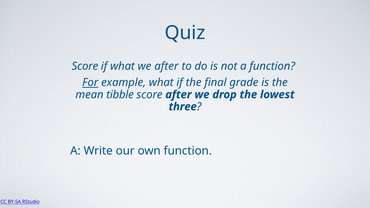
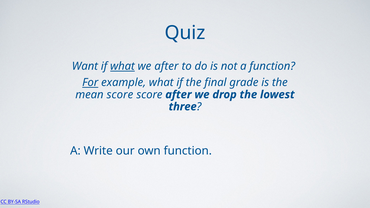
Score at (85, 66): Score -> Want
what at (122, 66) underline: none -> present
mean tibble: tibble -> score
